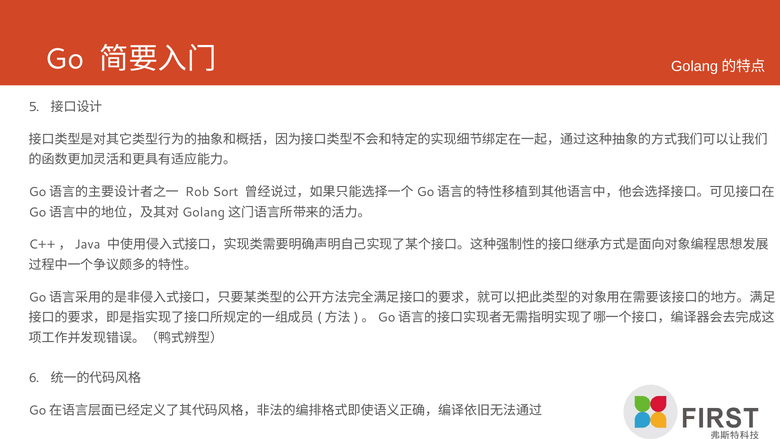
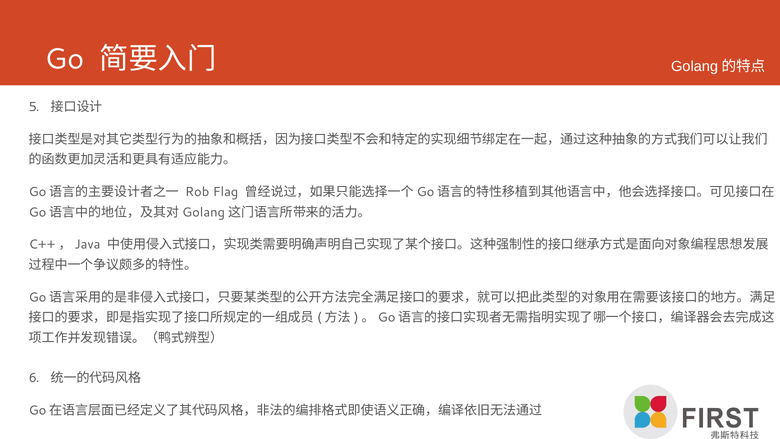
Sort: Sort -> Flag
